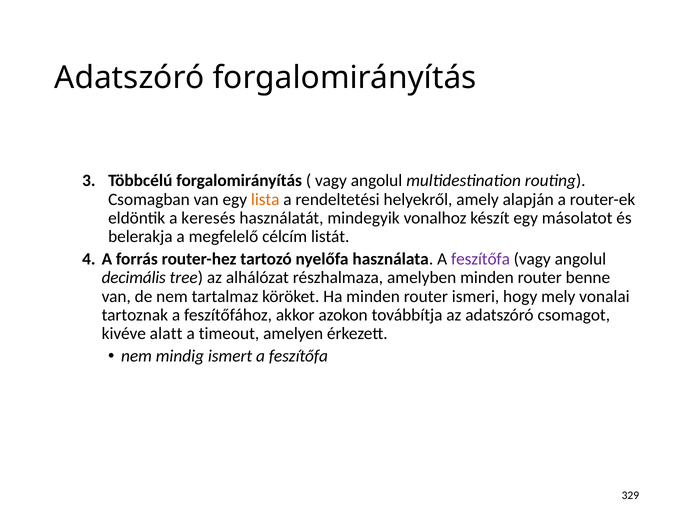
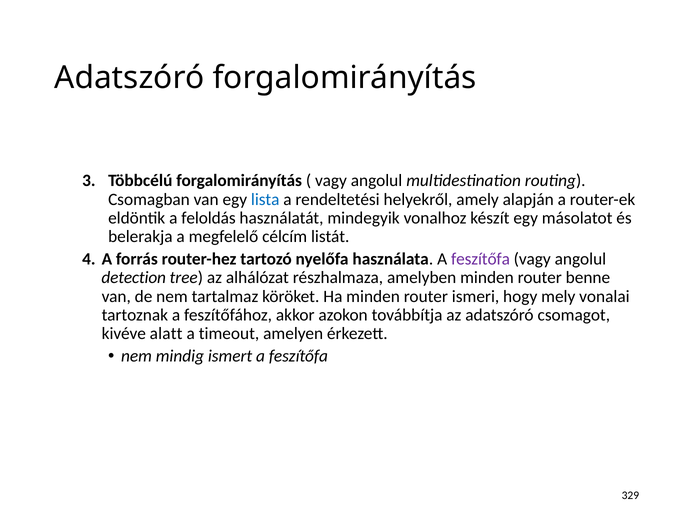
lista colour: orange -> blue
keresés: keresés -> feloldás
decimális: decimális -> detection
